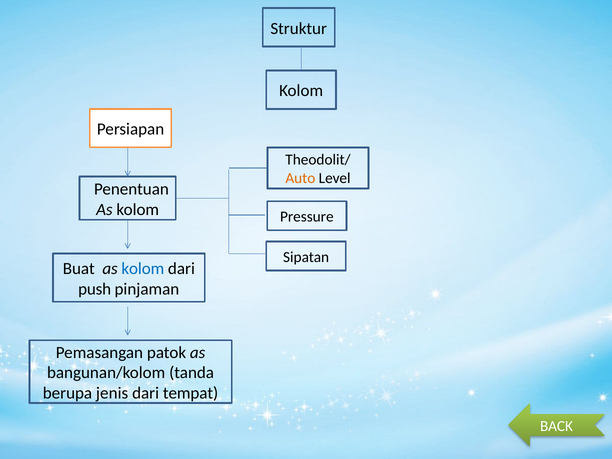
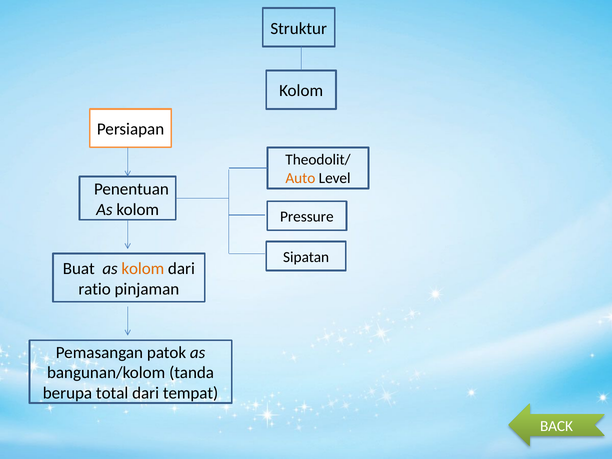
kolom at (143, 269) colour: blue -> orange
push: push -> ratio
jenis: jenis -> total
